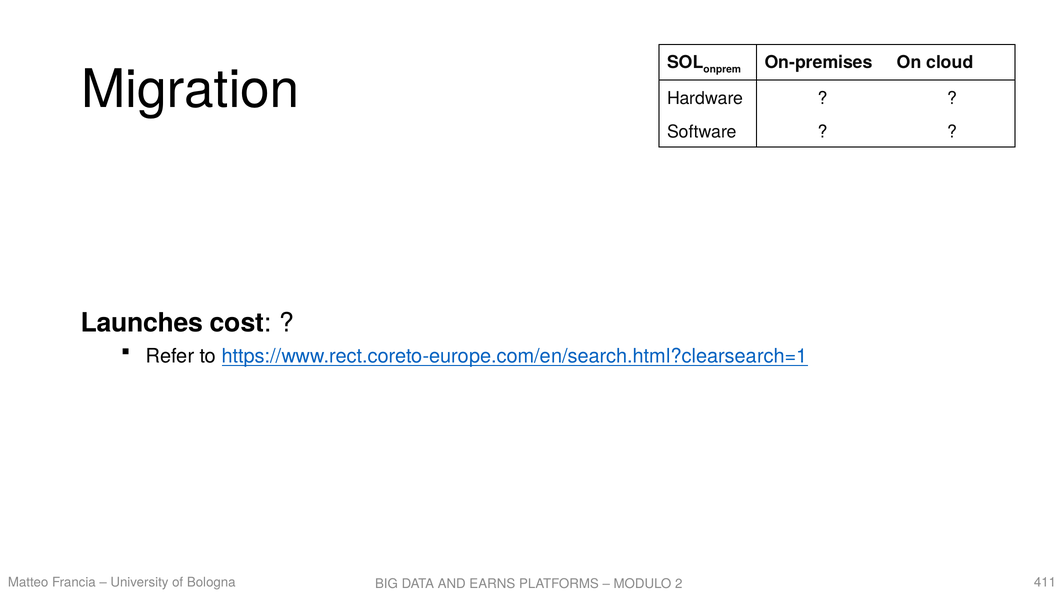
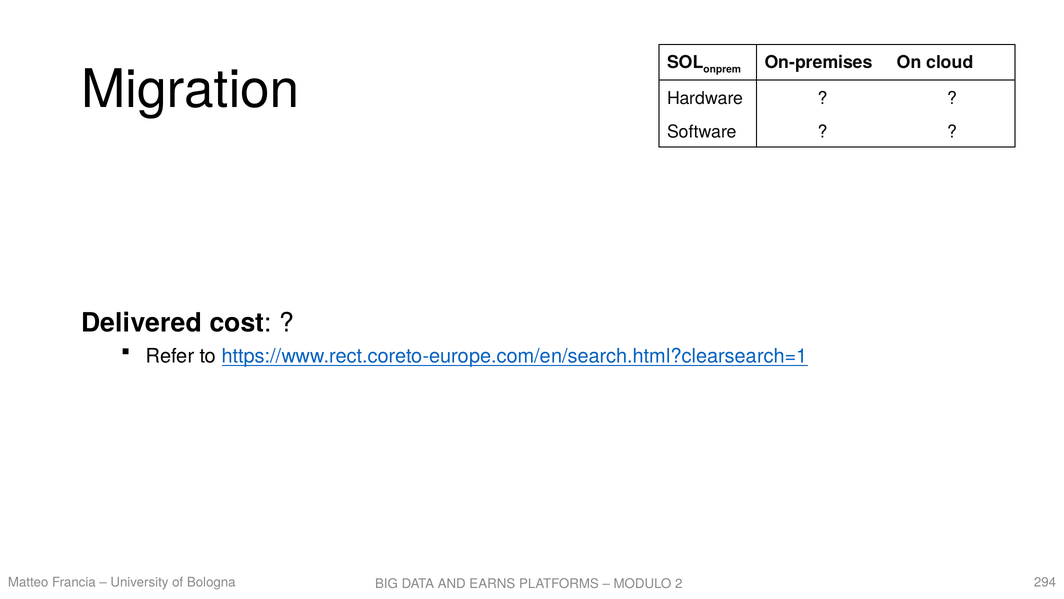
Launches: Launches -> Delivered
411: 411 -> 294
